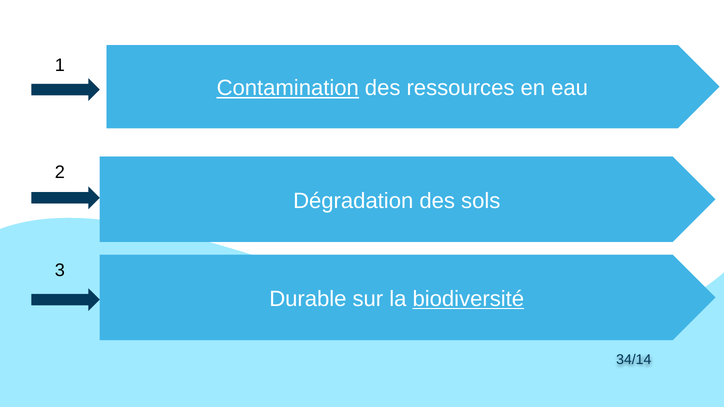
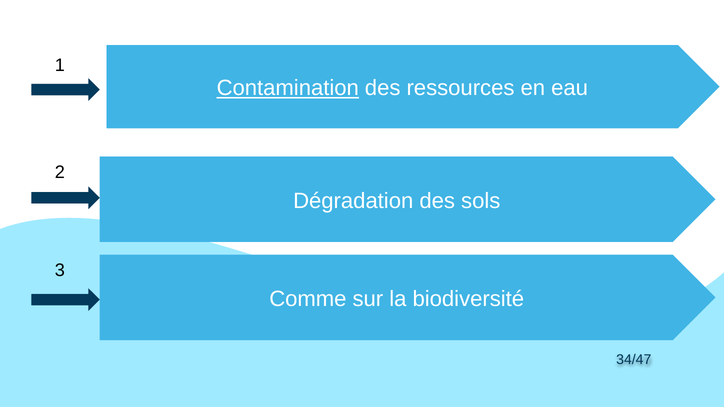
Durable: Durable -> Comme
biodiversité underline: present -> none
34/14: 34/14 -> 34/47
